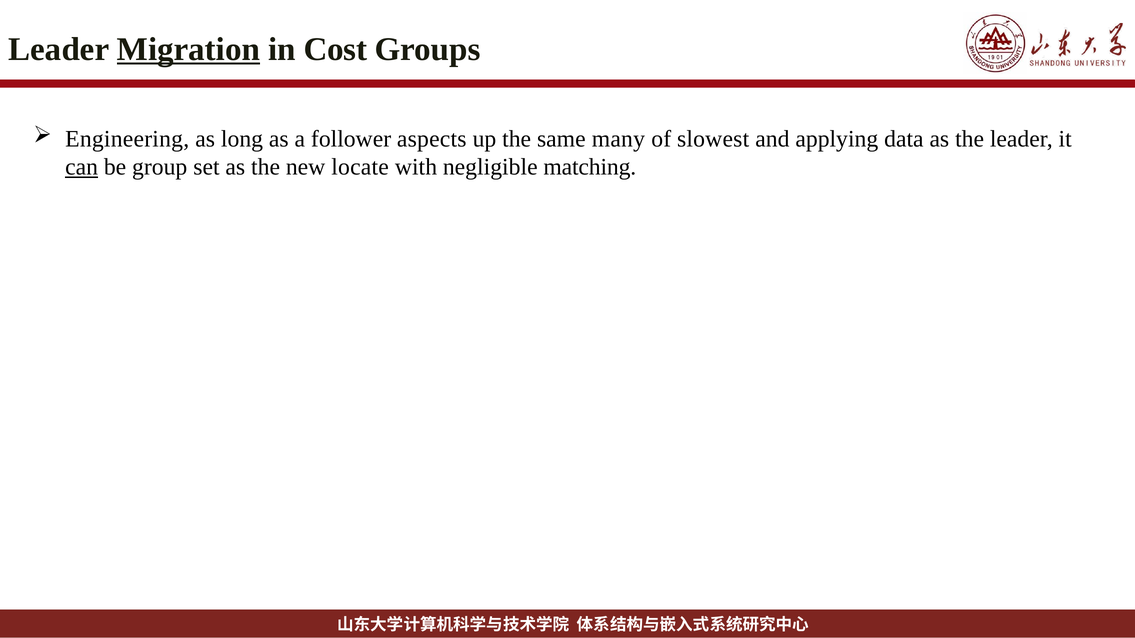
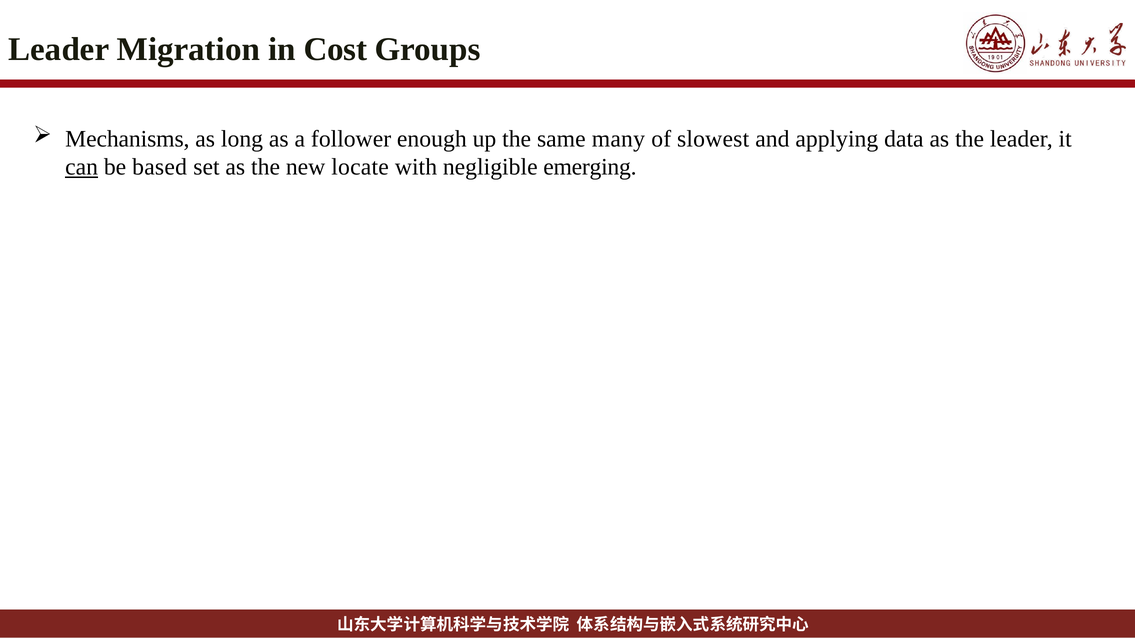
Migration underline: present -> none
Engineering: Engineering -> Mechanisms
aspects: aspects -> enough
group: group -> based
matching: matching -> emerging
